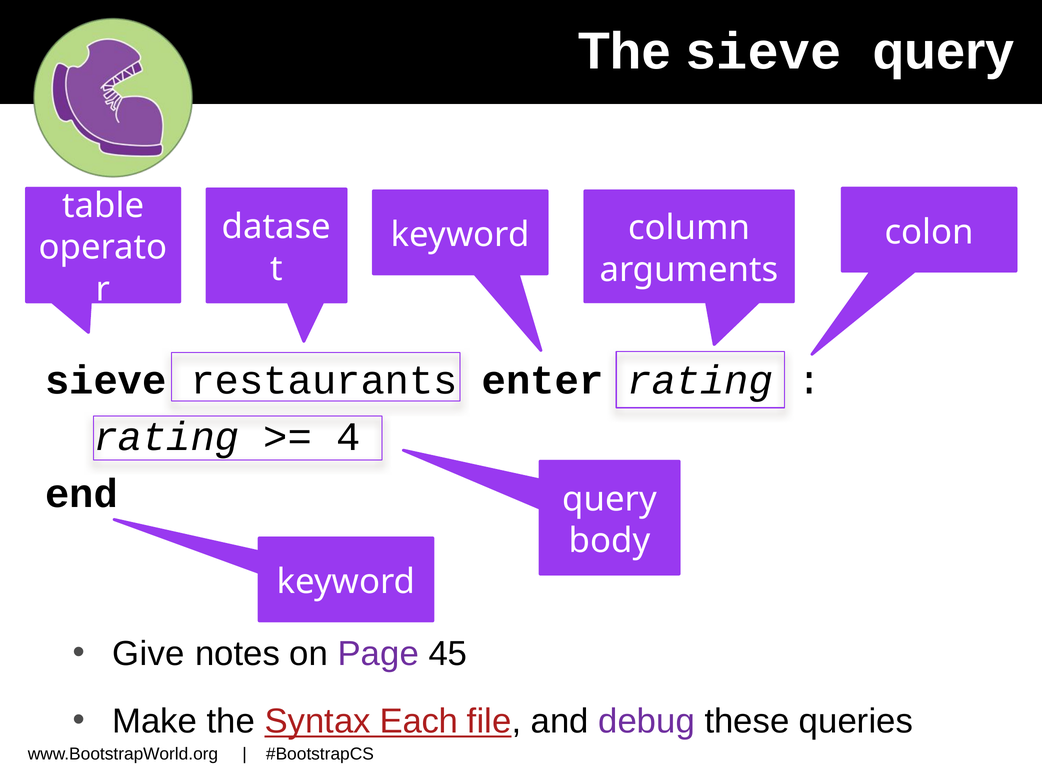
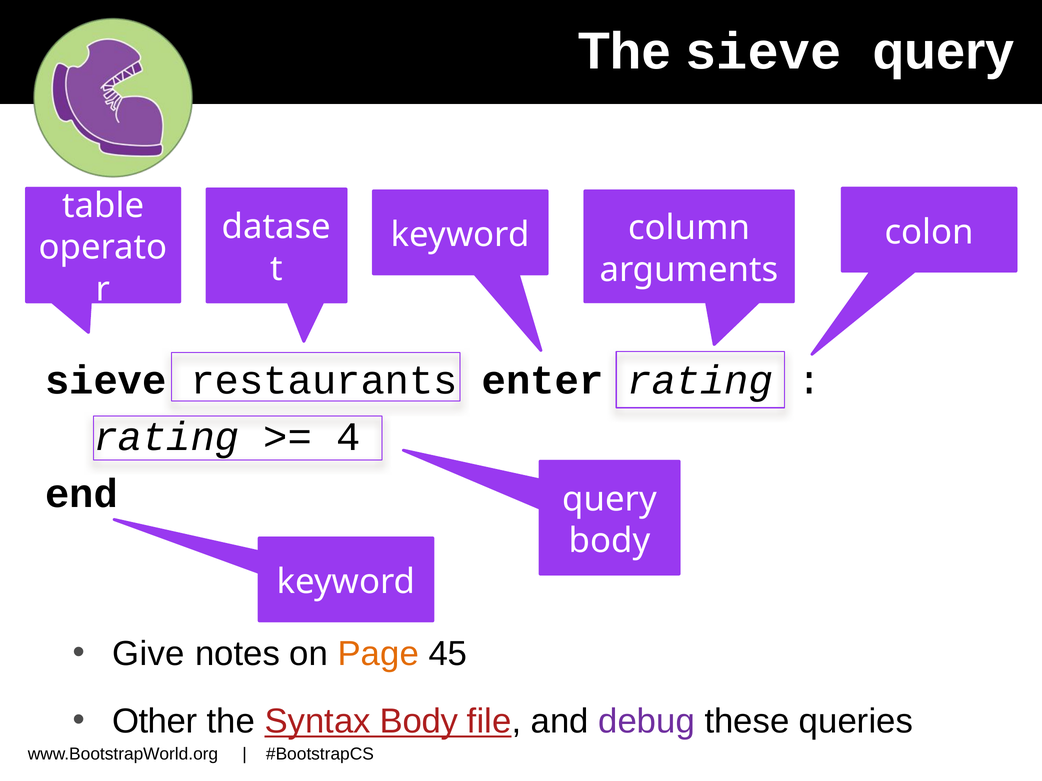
Page colour: purple -> orange
Make: Make -> Other
Syntax Each: Each -> Body
